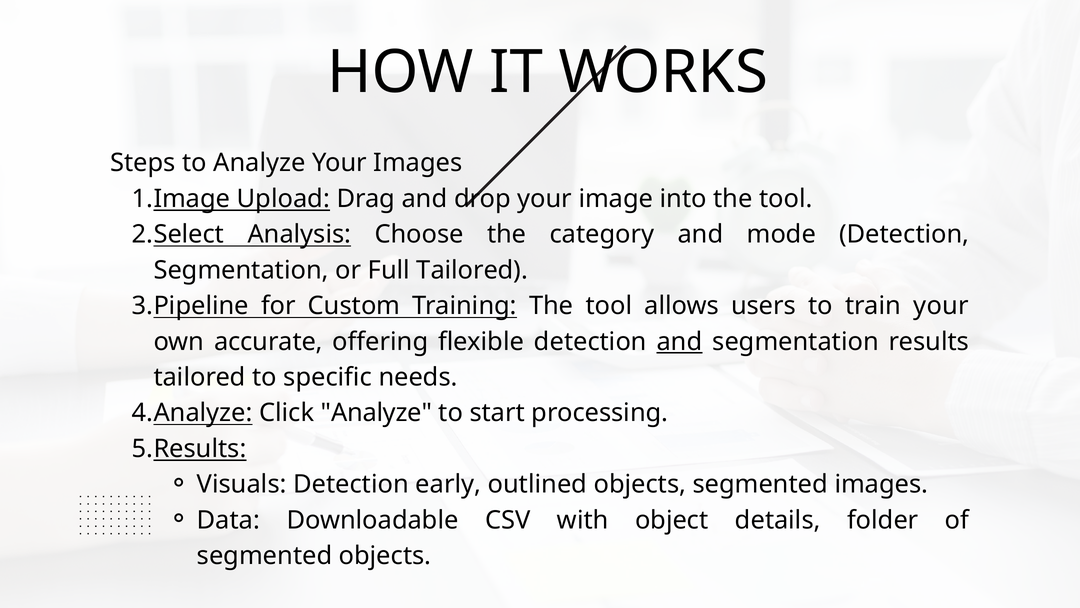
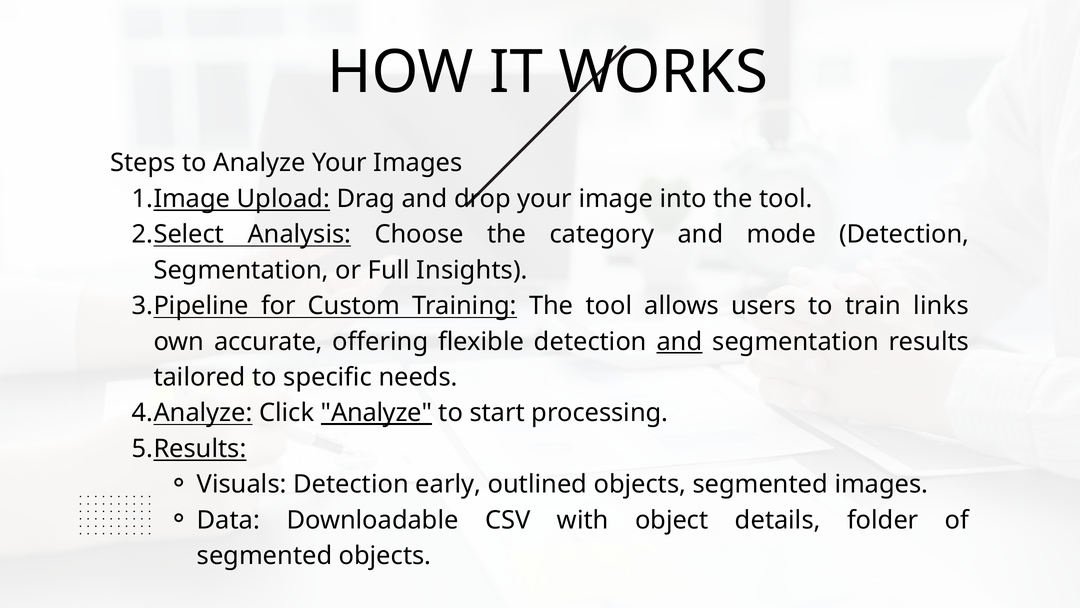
Full Tailored: Tailored -> Insights
train your: your -> links
Analyze at (376, 413) underline: none -> present
